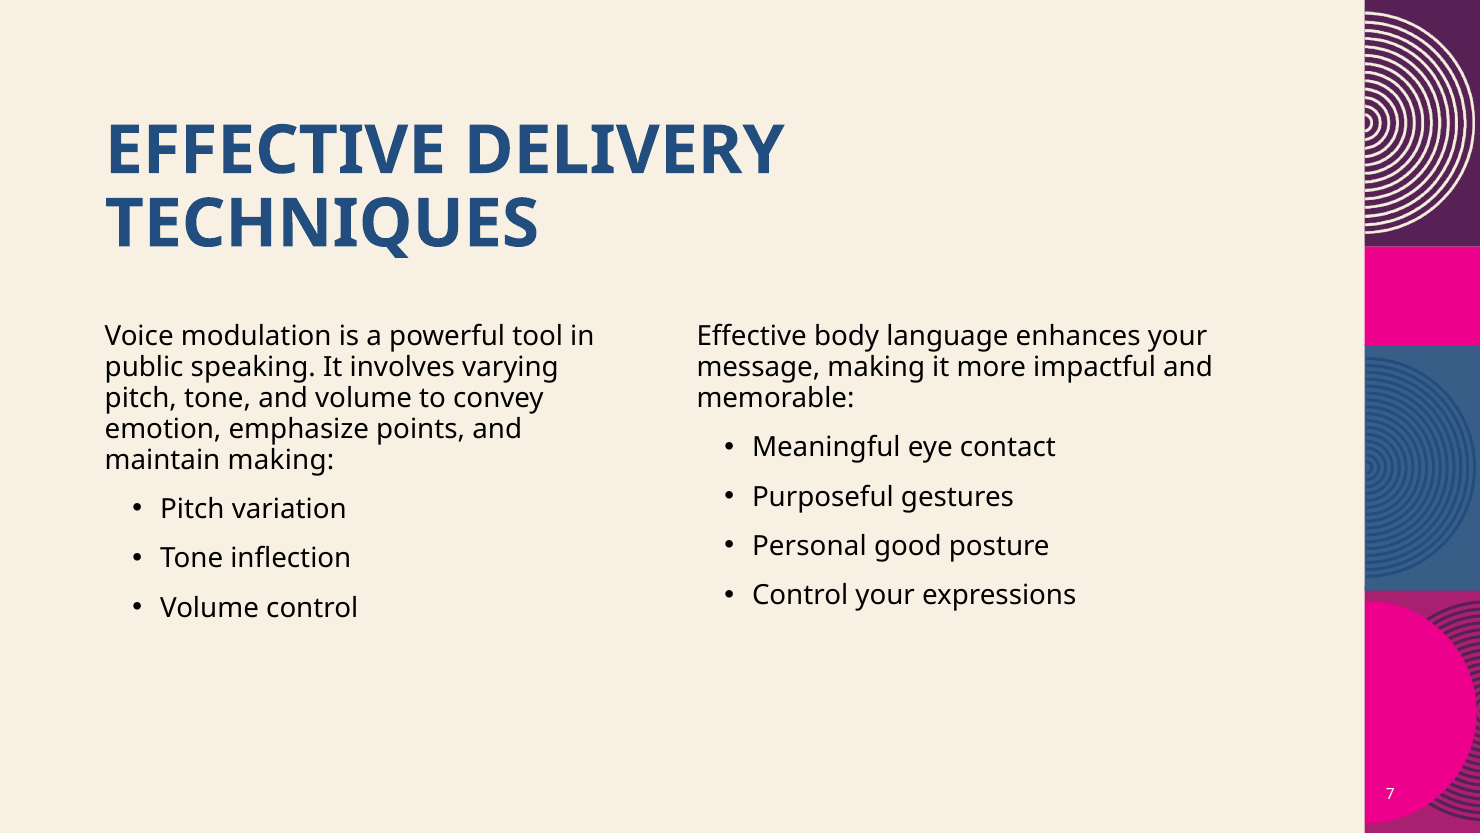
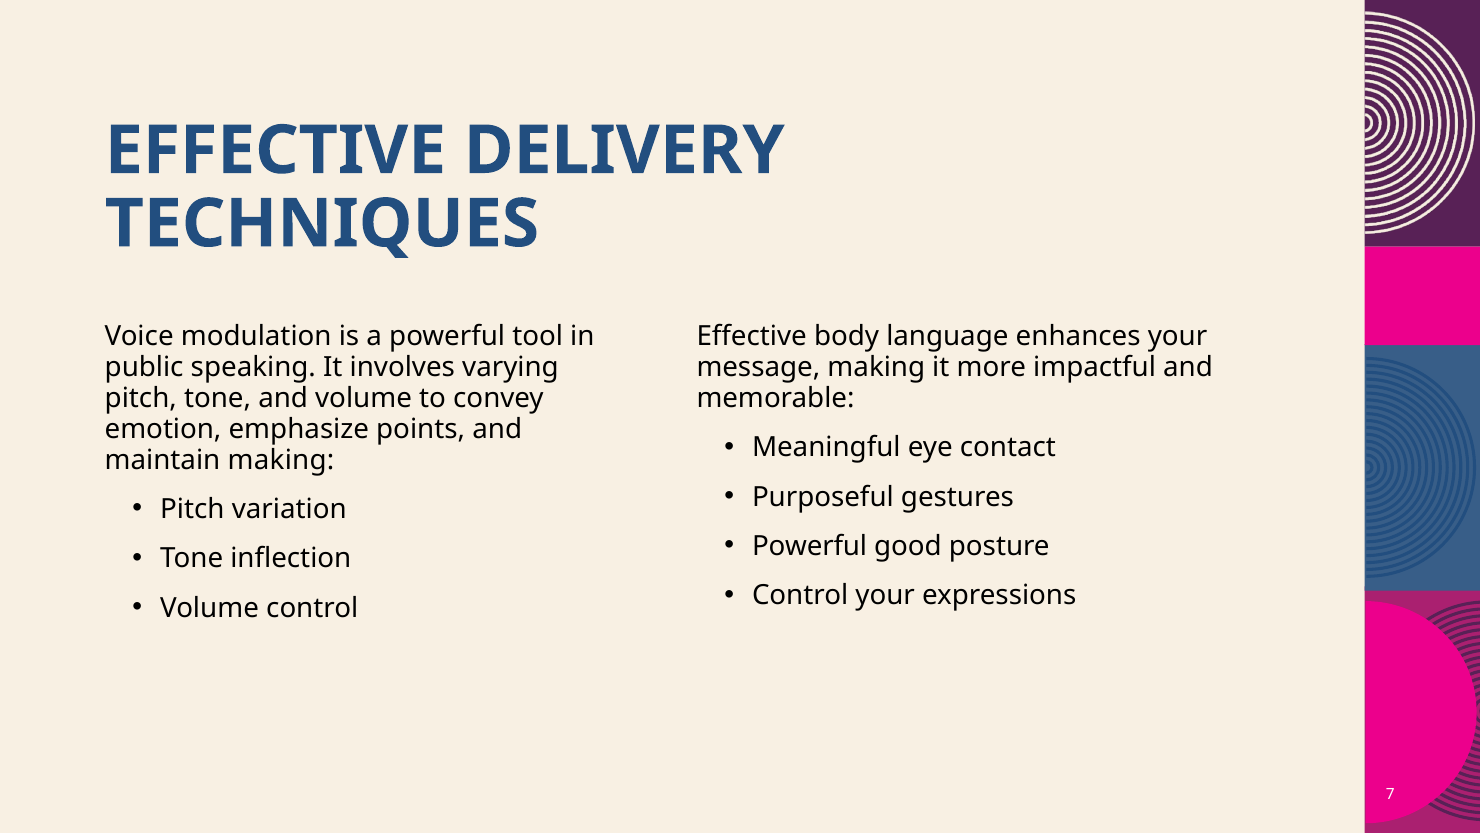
Personal at (809, 546): Personal -> Powerful
